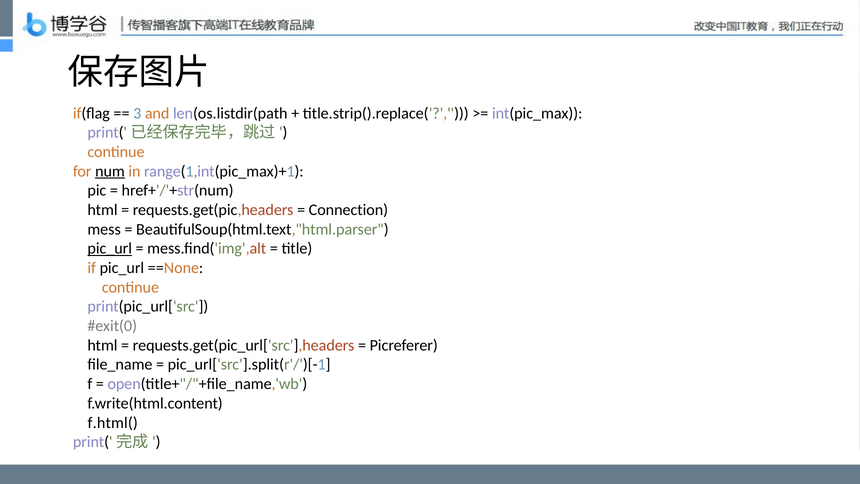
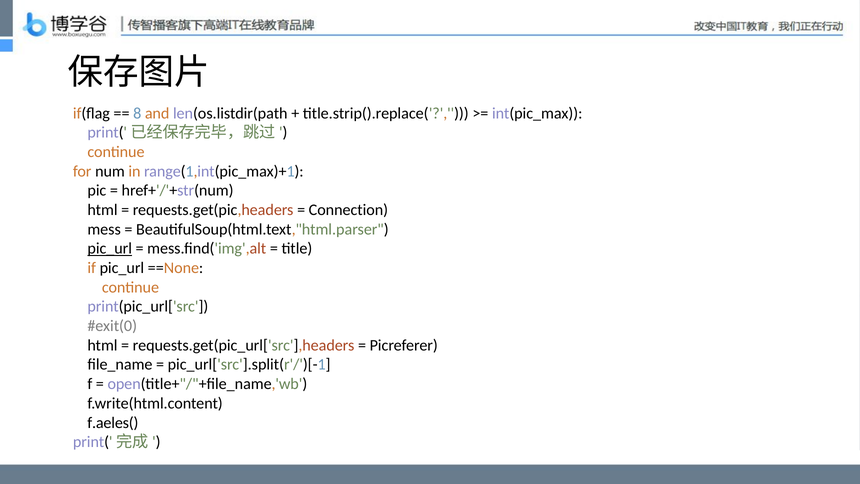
3: 3 -> 8
num underline: present -> none
f.html(: f.html( -> f.aeles(
